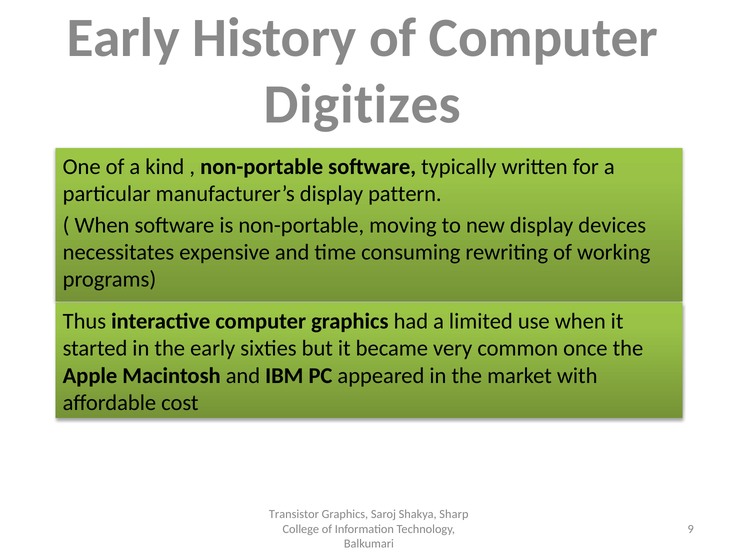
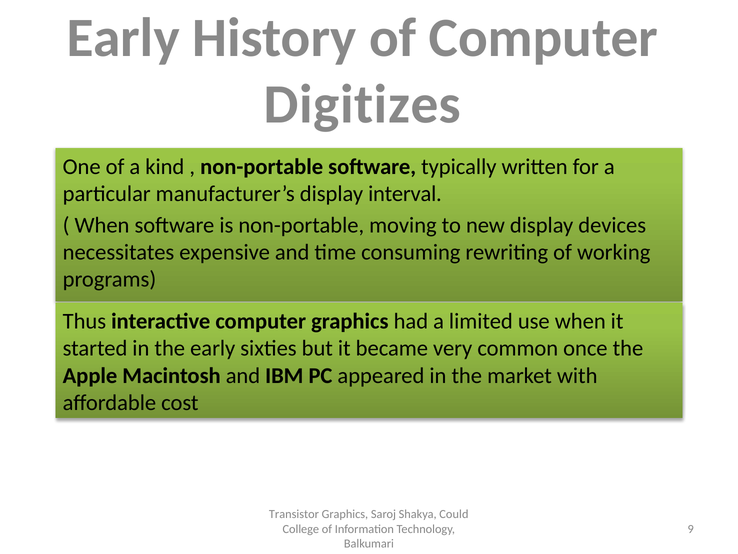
pattern: pattern -> interval
Sharp: Sharp -> Could
